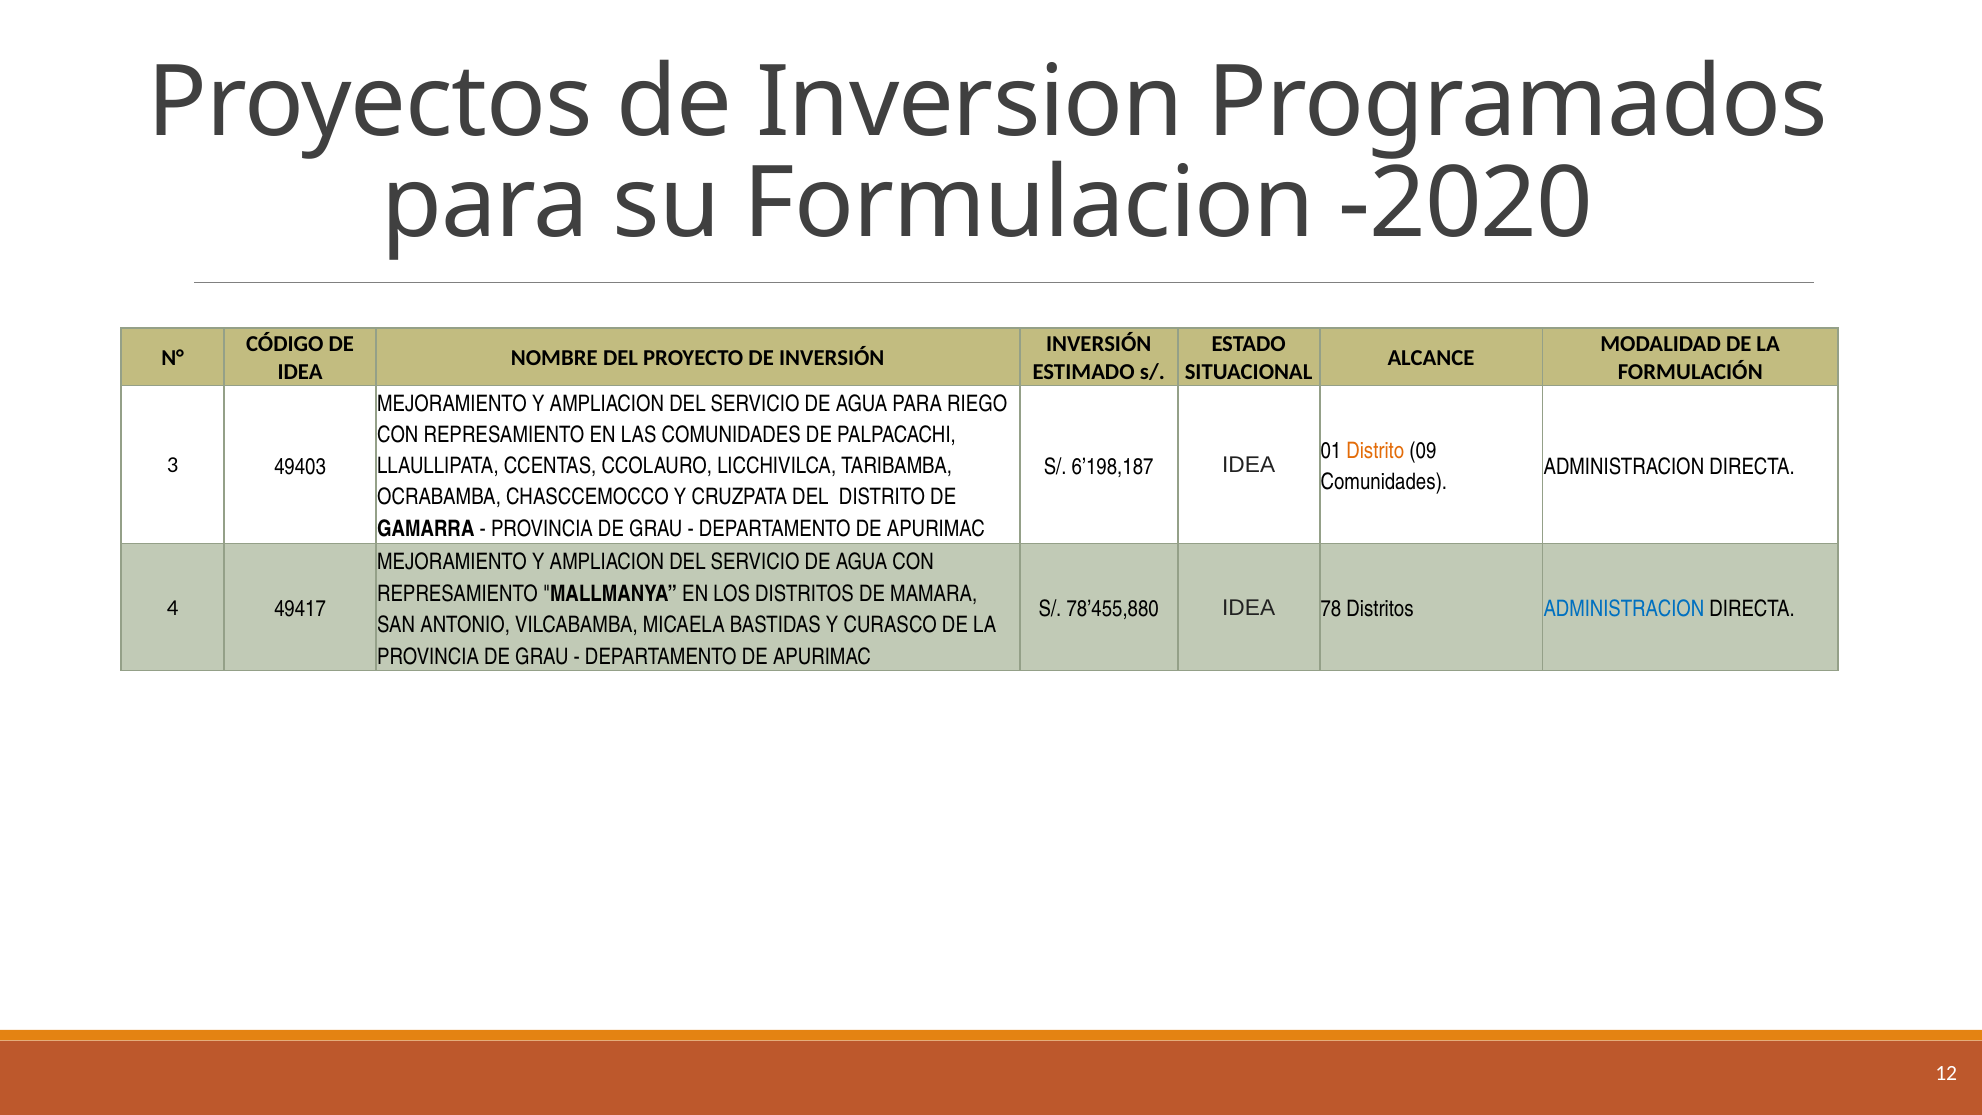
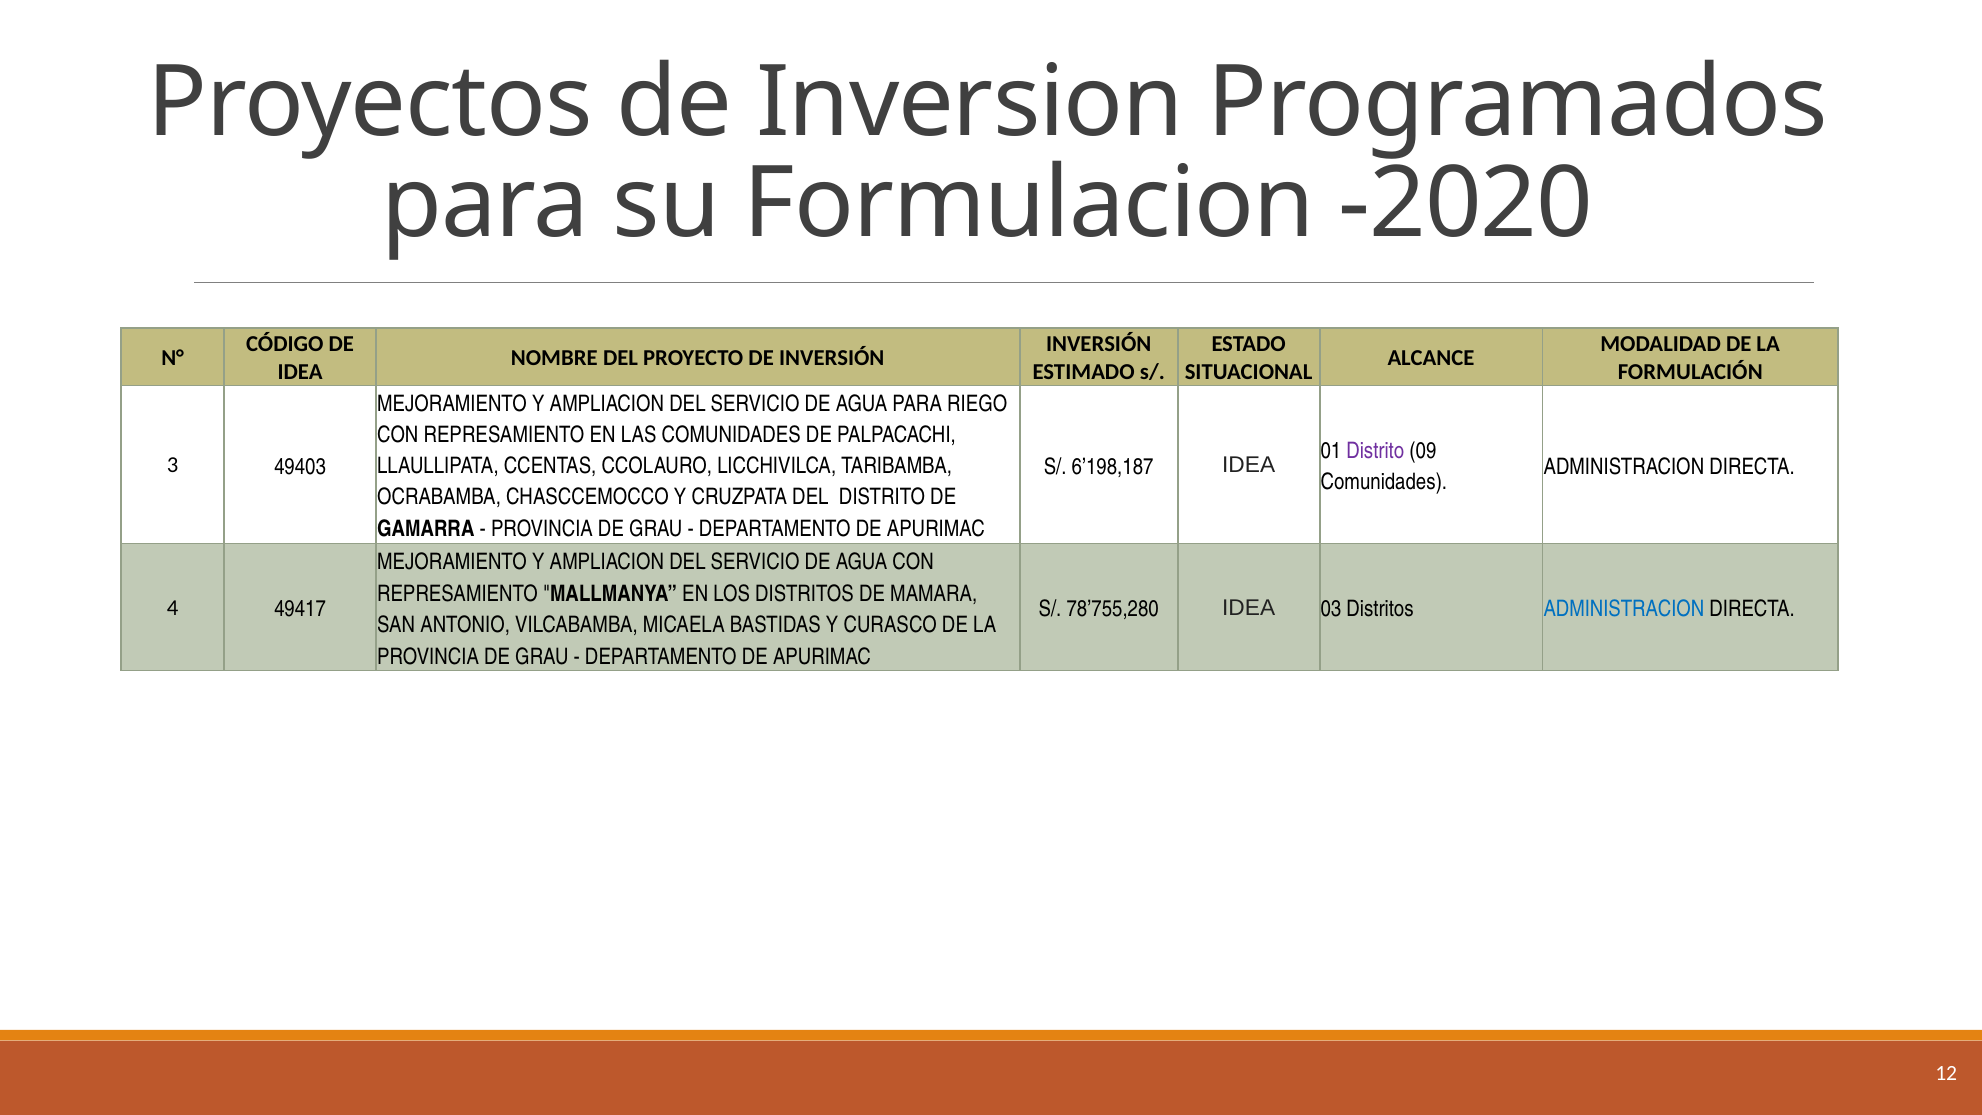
Distrito at (1375, 451) colour: orange -> purple
78’455,880: 78’455,880 -> 78’755,280
78: 78 -> 03
